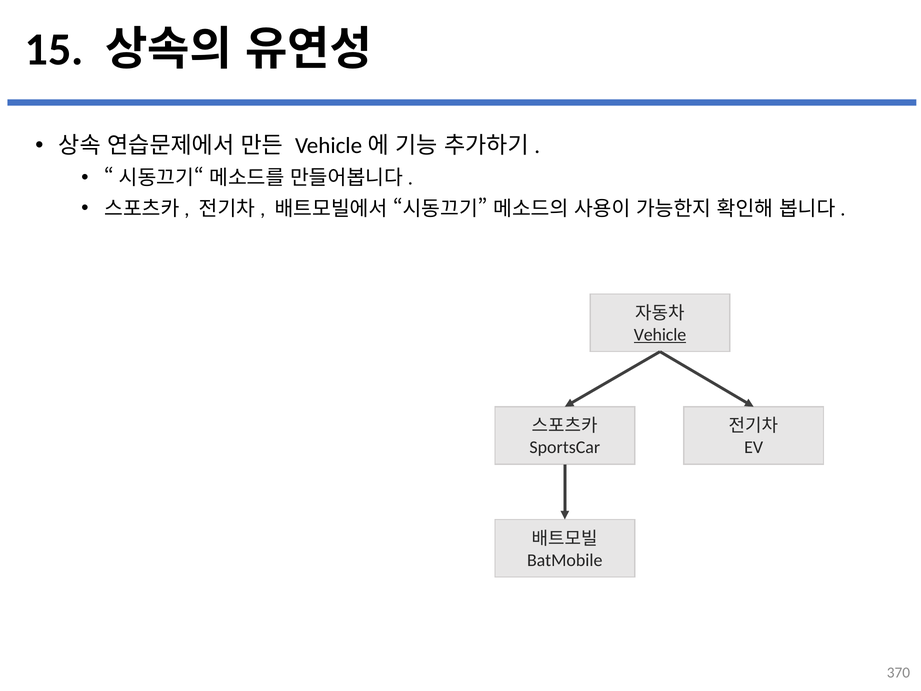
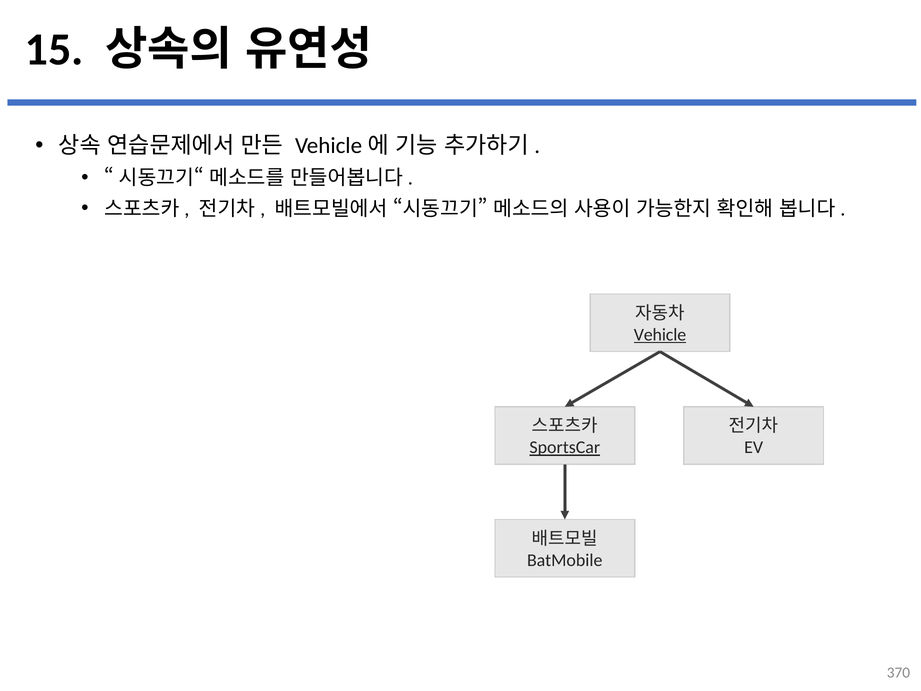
SportsCar underline: none -> present
